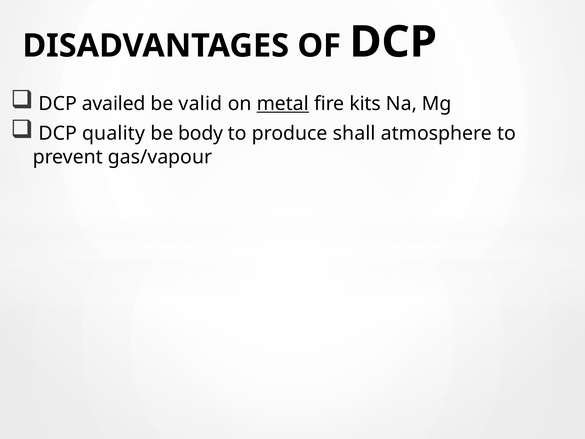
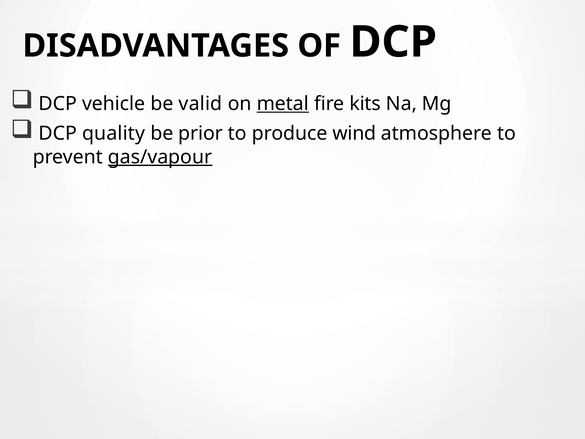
availed: availed -> vehicle
body: body -> prior
shall: shall -> wind
gas/vapour underline: none -> present
